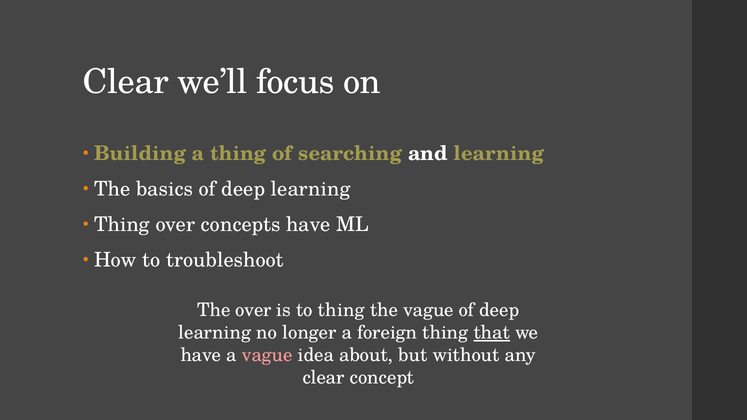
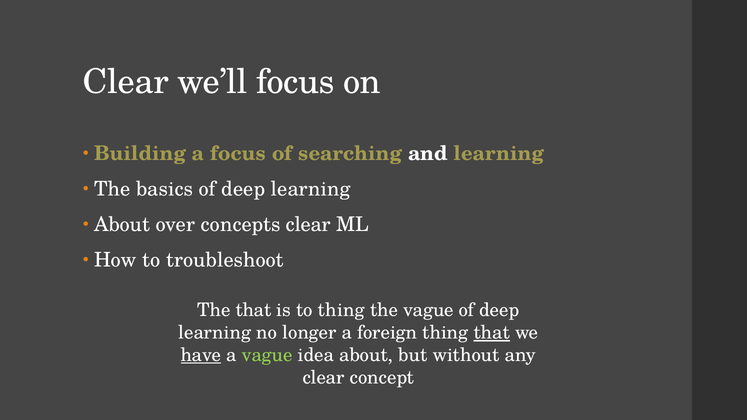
a thing: thing -> focus
Thing at (122, 225): Thing -> About
concepts have: have -> clear
The over: over -> that
have at (201, 355) underline: none -> present
vague at (267, 355) colour: pink -> light green
